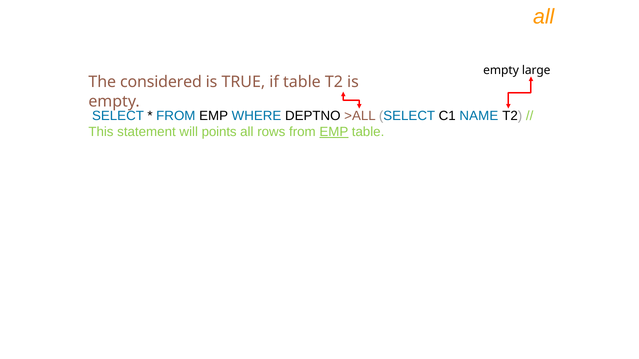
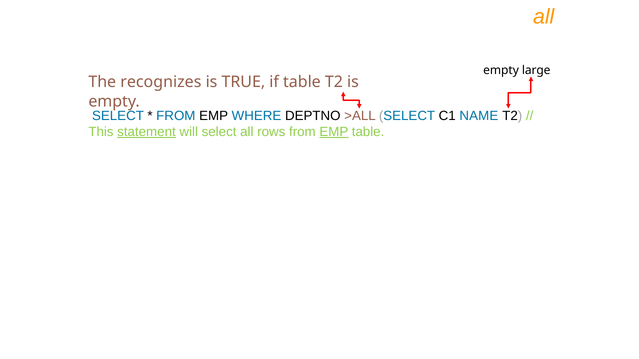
considered: considered -> recognizes
statement underline: none -> present
will points: points -> select
